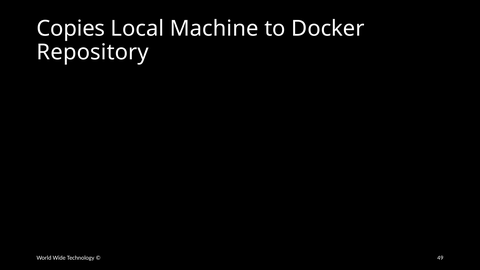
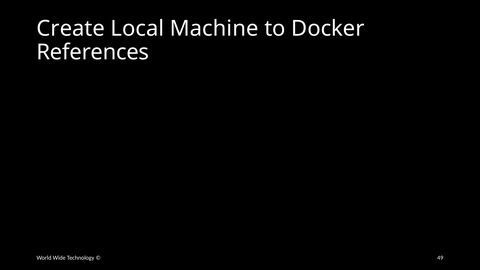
Copies: Copies -> Create
Repository: Repository -> References
